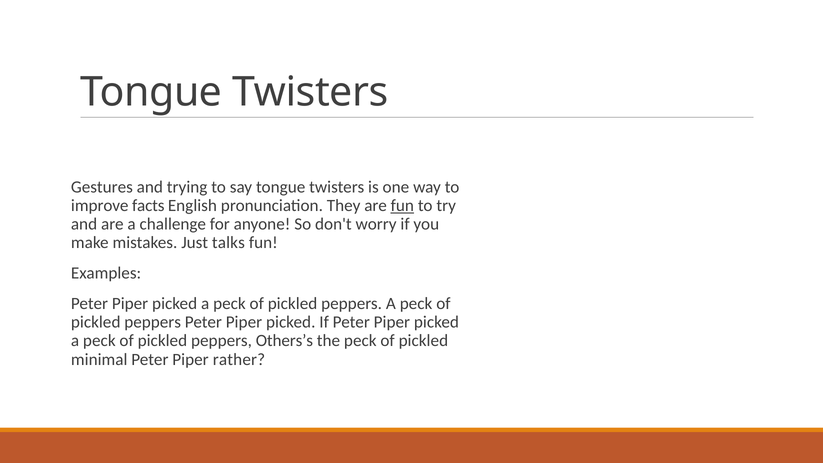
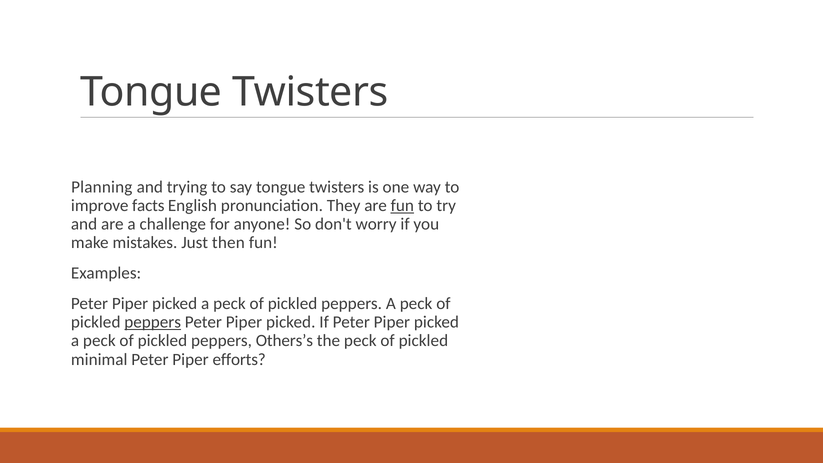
Gestures: Gestures -> Planning
talks: talks -> then
peppers at (153, 322) underline: none -> present
rather: rather -> efforts
